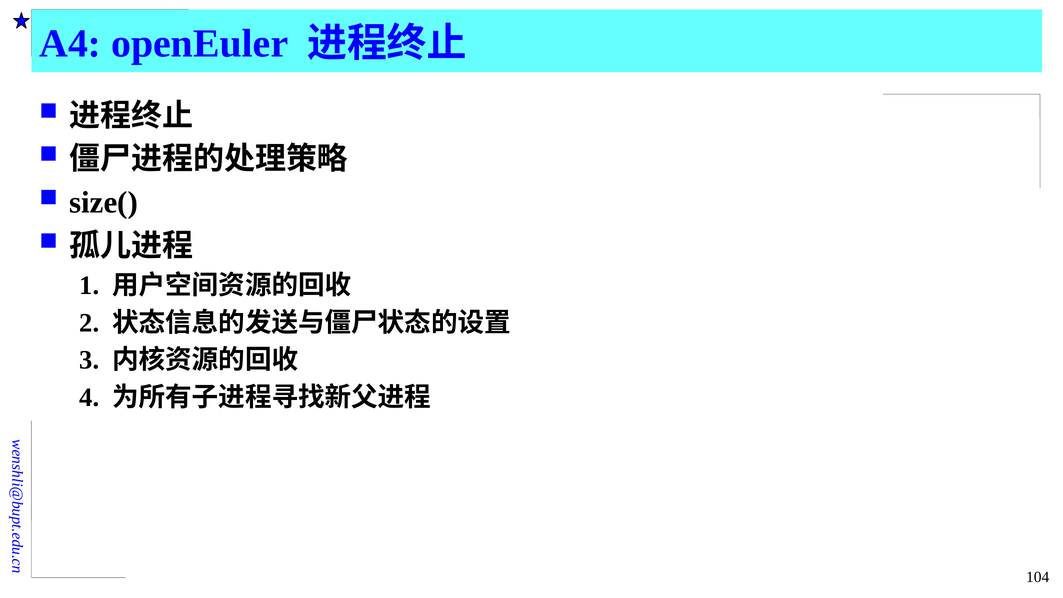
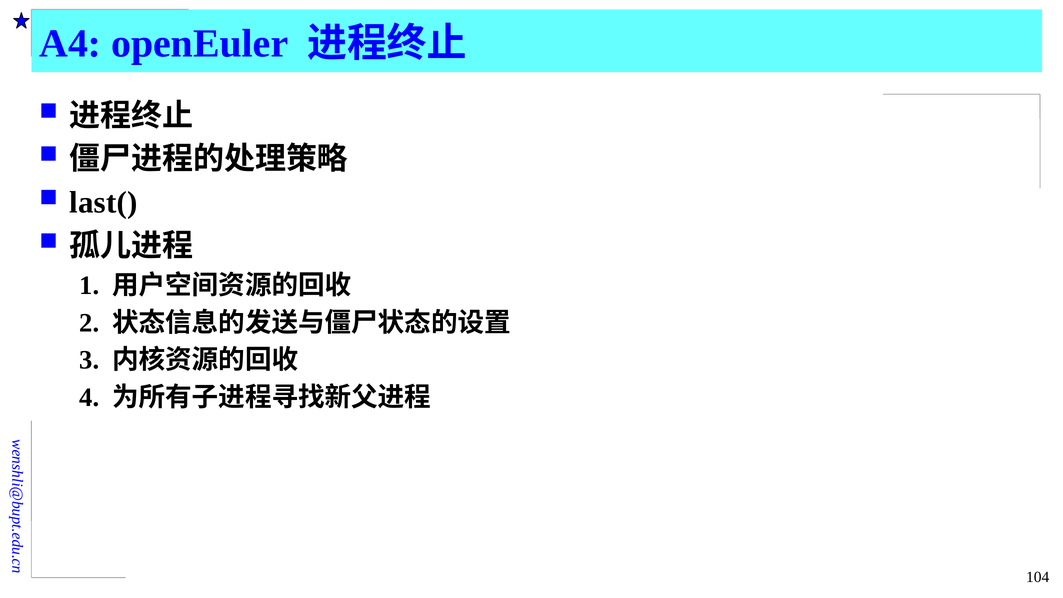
size(: size( -> last(
